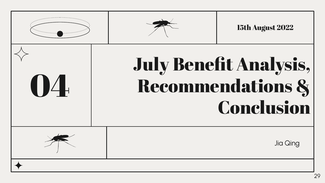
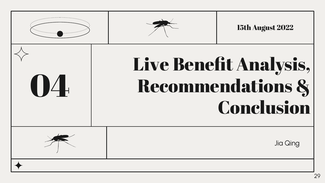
July: July -> Live
